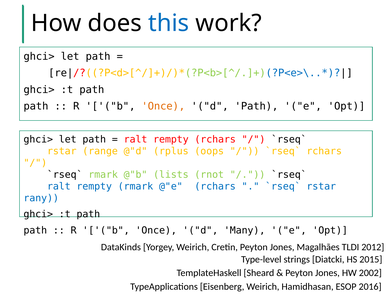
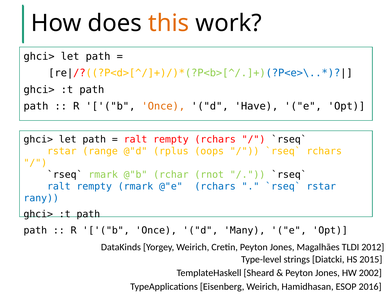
this colour: blue -> orange
d Path: Path -> Have
lists: lists -> rchar
